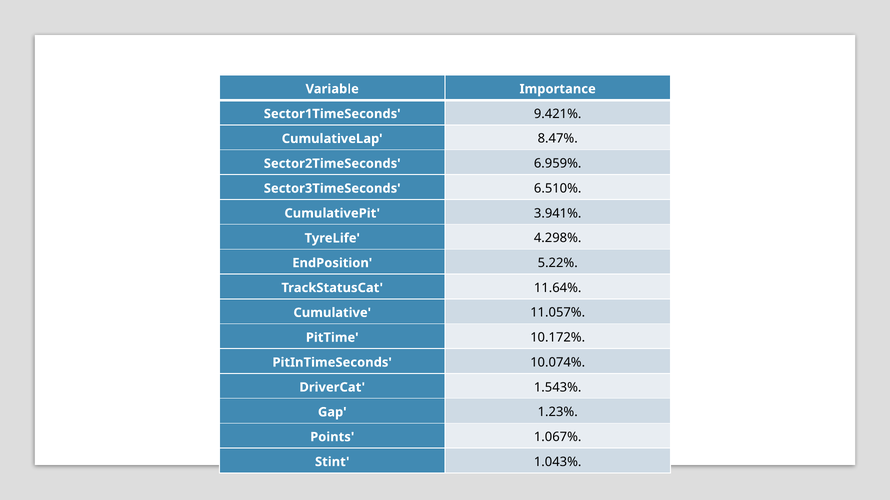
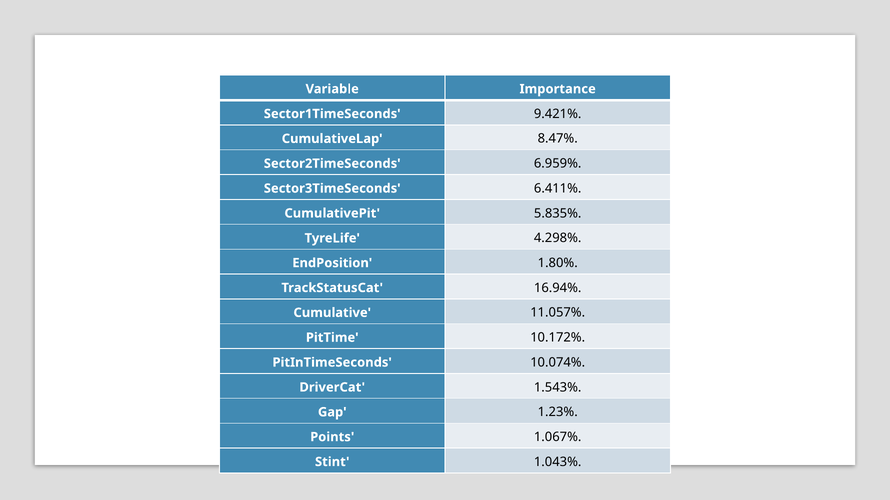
6.510%: 6.510% -> 6.411%
3.941%: 3.941% -> 5.835%
5.22%: 5.22% -> 1.80%
11.64%: 11.64% -> 16.94%
